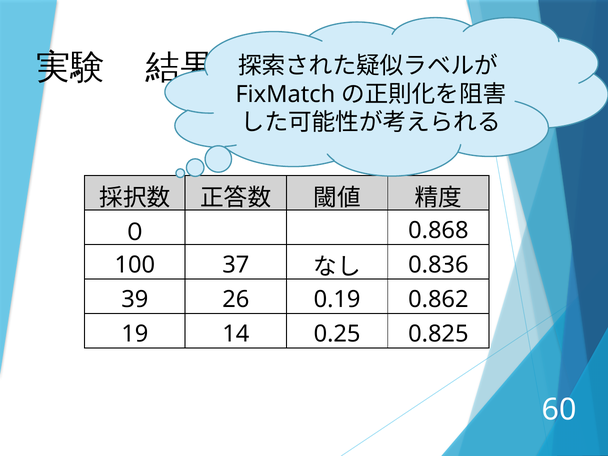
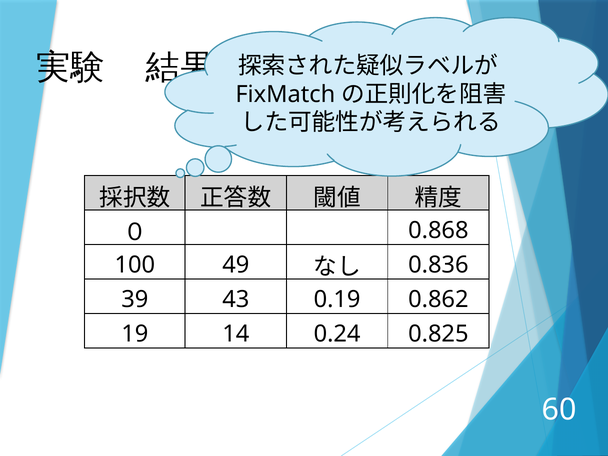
37: 37 -> 49
26: 26 -> 43
0.25: 0.25 -> 0.24
